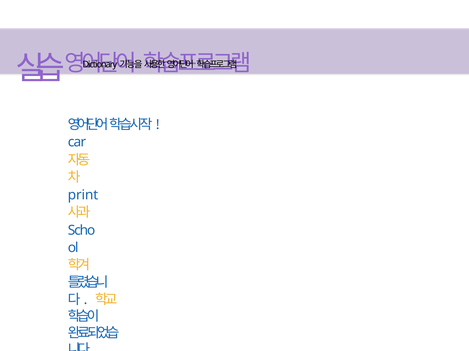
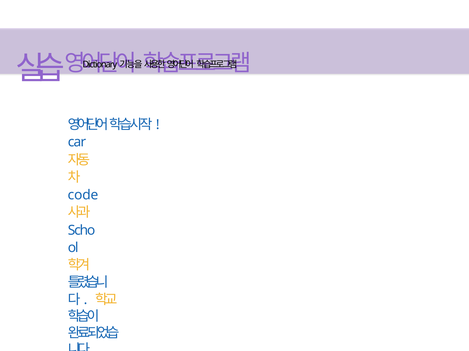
print: print -> code
